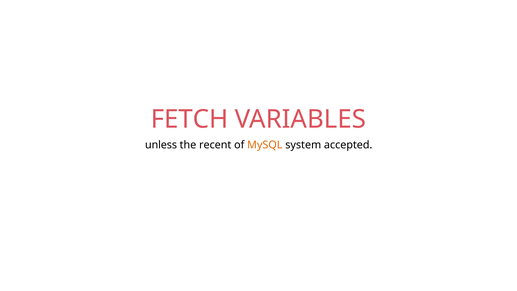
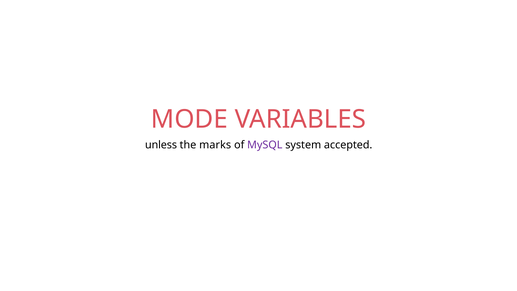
FETCH: FETCH -> MODE
recent: recent -> marks
MySQL colour: orange -> purple
